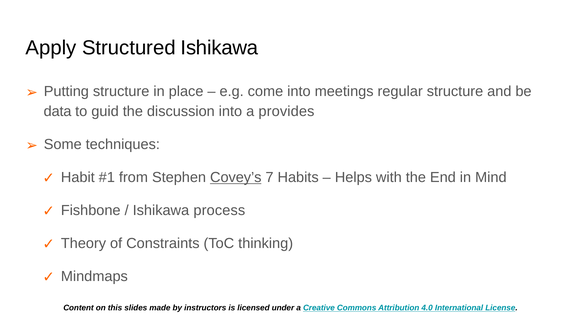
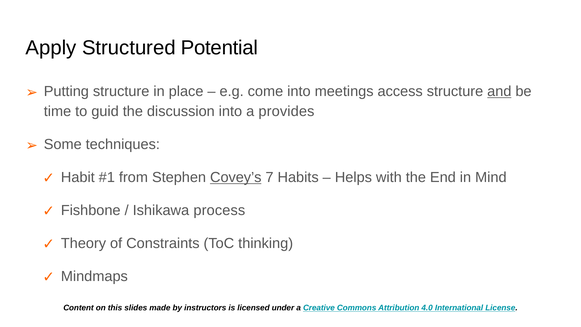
Structured Ishikawa: Ishikawa -> Potential
regular: regular -> access
and underline: none -> present
data: data -> time
